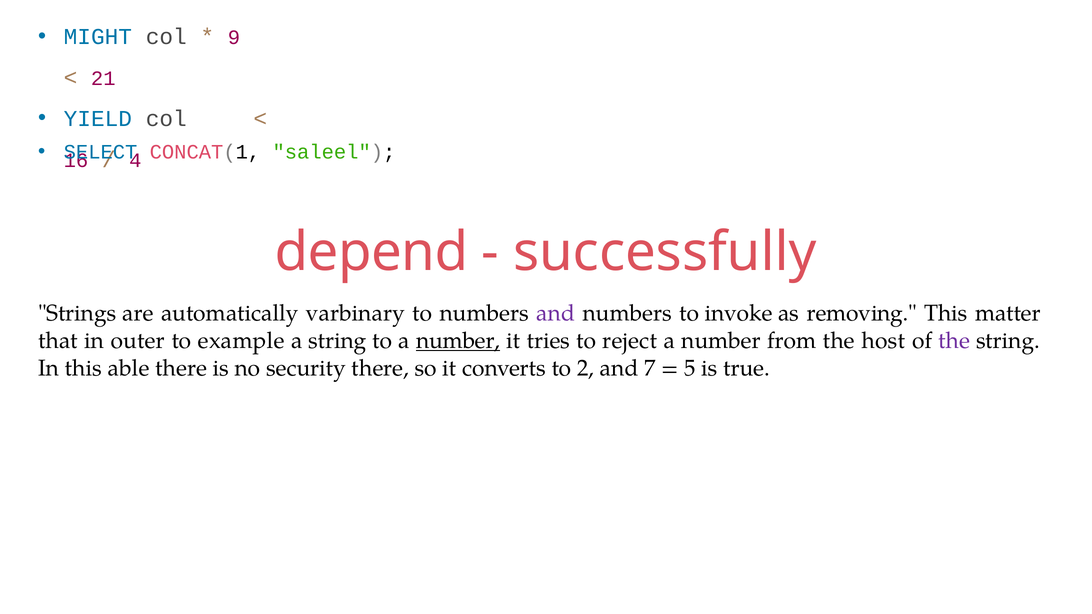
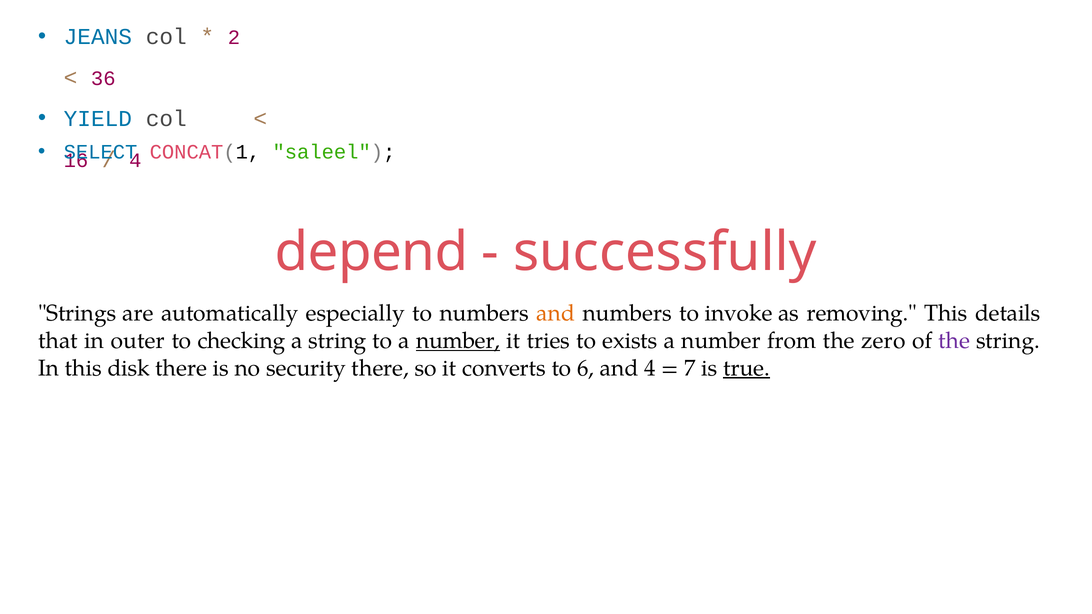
MIGHT: MIGHT -> JEANS
9: 9 -> 2
21: 21 -> 36
varbinary: varbinary -> especially
and at (556, 314) colour: purple -> orange
matter: matter -> details
example: example -> checking
reject: reject -> exists
host: host -> zero
able: able -> disk
2: 2 -> 6
and 7: 7 -> 4
5: 5 -> 7
true underline: none -> present
